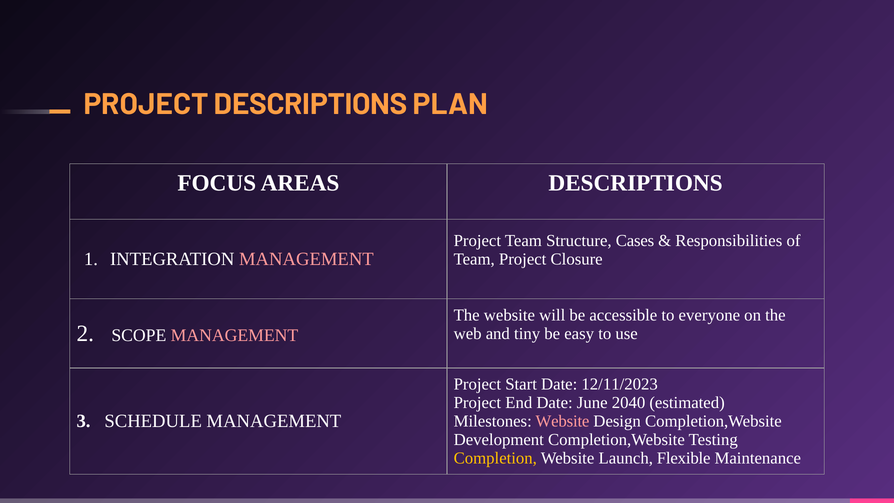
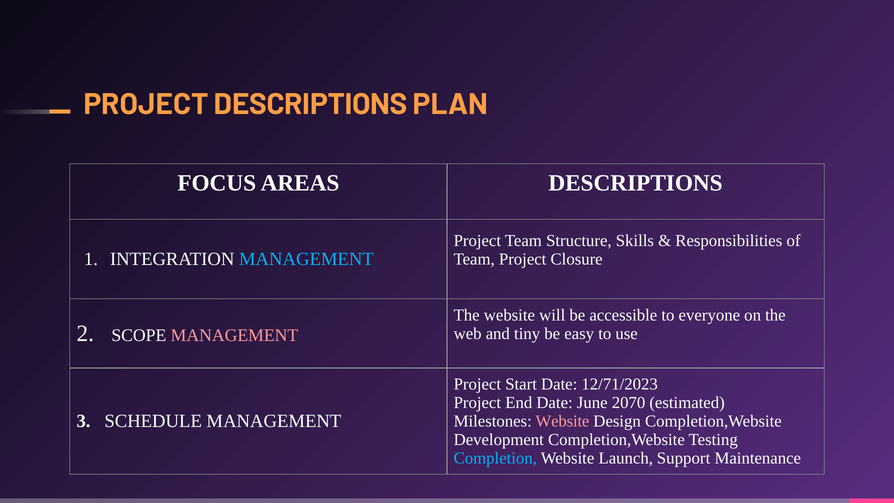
Cases: Cases -> Skills
MANAGEMENT at (306, 259) colour: pink -> light blue
12/11/2023: 12/11/2023 -> 12/71/2023
2040: 2040 -> 2070
Completion colour: yellow -> light blue
Flexible: Flexible -> Support
